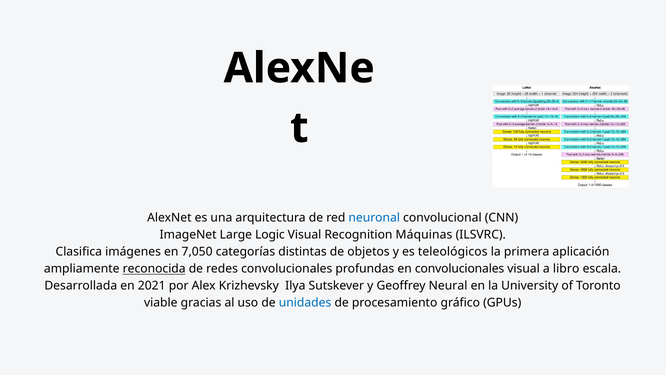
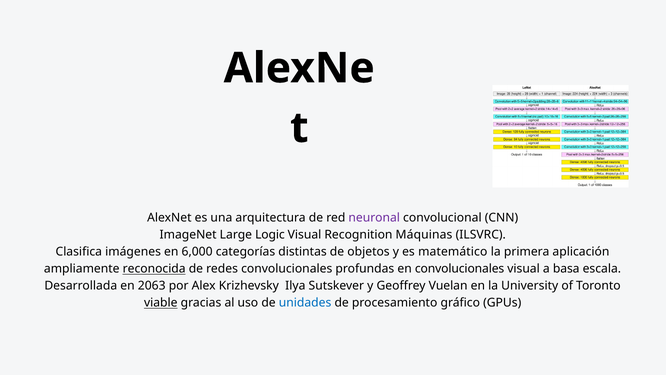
neuronal colour: blue -> purple
7,050: 7,050 -> 6,000
teleológicos: teleológicos -> matemático
libro: libro -> basa
2021: 2021 -> 2063
Neural: Neural -> Vuelan
viable underline: none -> present
